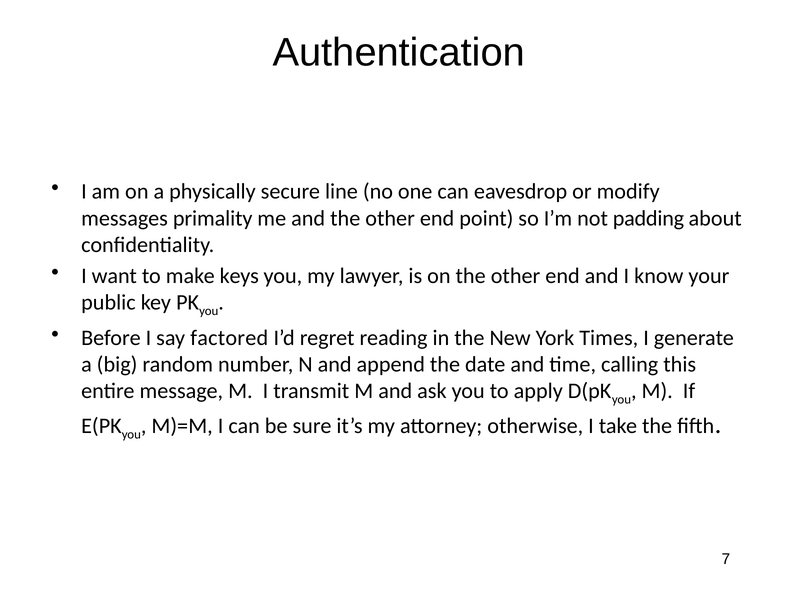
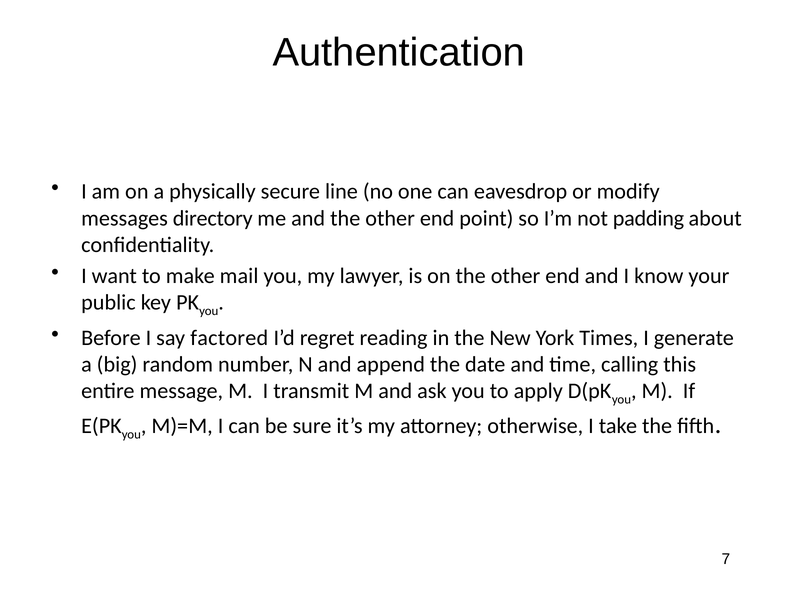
primality: primality -> directory
keys: keys -> mail
